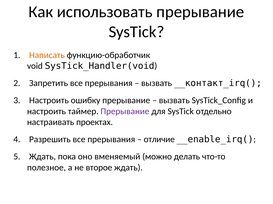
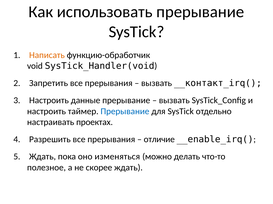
ошибку: ошибку -> данные
Прерывание at (125, 112) colour: purple -> blue
вменяемый: вменяемый -> изменяться
второе: второе -> скорее
